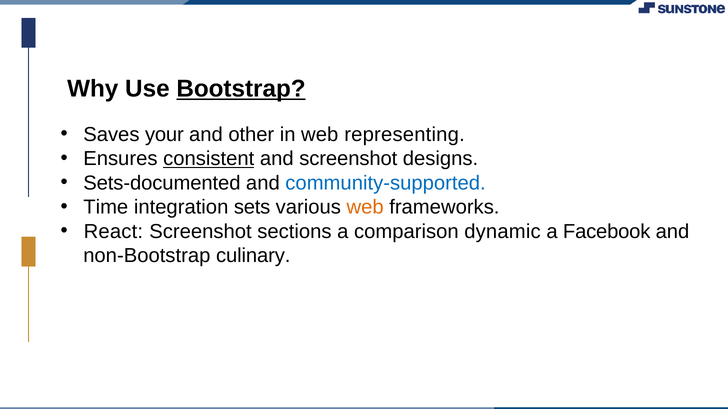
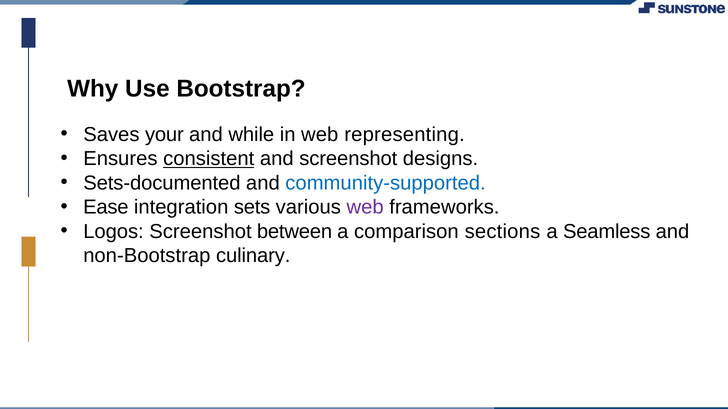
Bootstrap underline: present -> none
other: other -> while
Time: Time -> Ease
web at (365, 207) colour: orange -> purple
React: React -> Logos
sections: sections -> between
dynamic: dynamic -> sections
Facebook: Facebook -> Seamless
